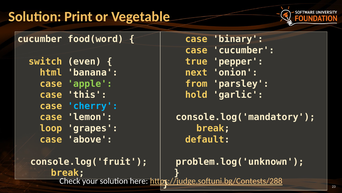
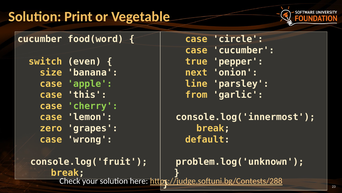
binary: binary -> circle
html: html -> size
from: from -> line
hold: hold -> from
cherry colour: light blue -> light green
console.log('mandatory: console.log('mandatory -> console.log('innermost
loop: loop -> zero
above: above -> wrong
